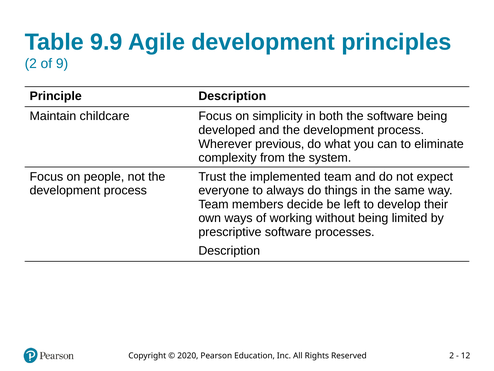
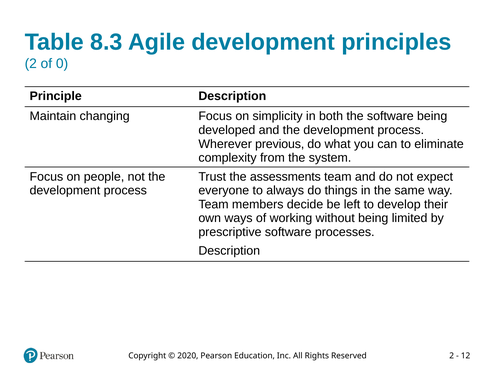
9.9: 9.9 -> 8.3
9: 9 -> 0
childcare: childcare -> changing
implemented: implemented -> assessments
